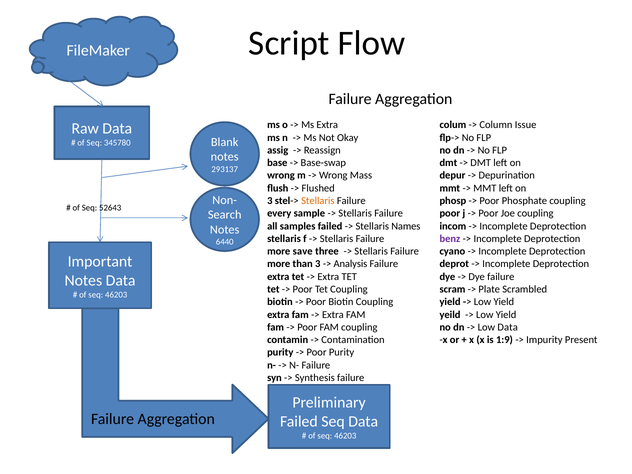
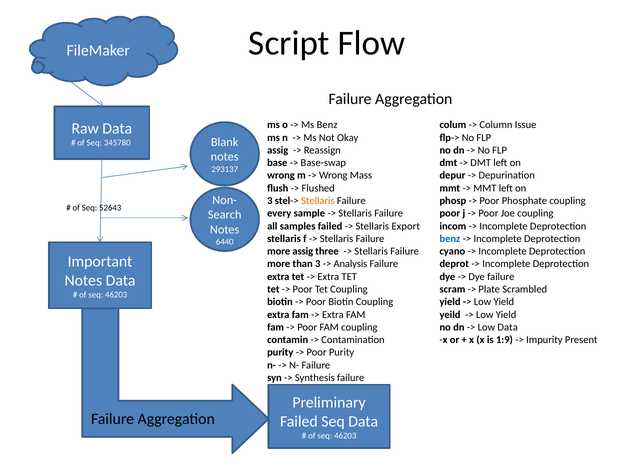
Ms Extra: Extra -> Benz
Names: Names -> Export
benz at (450, 239) colour: purple -> blue
more save: save -> assig
